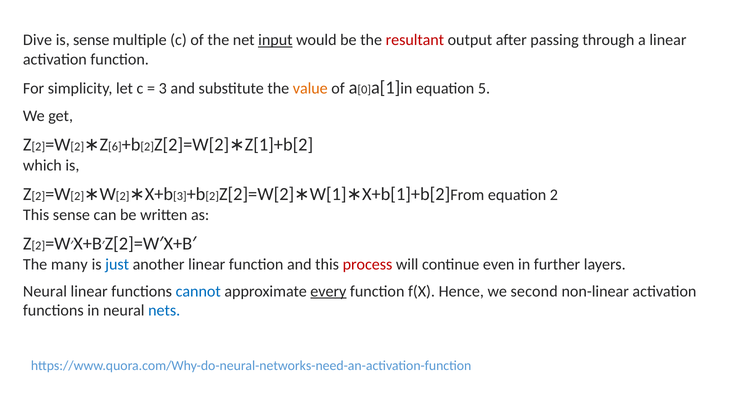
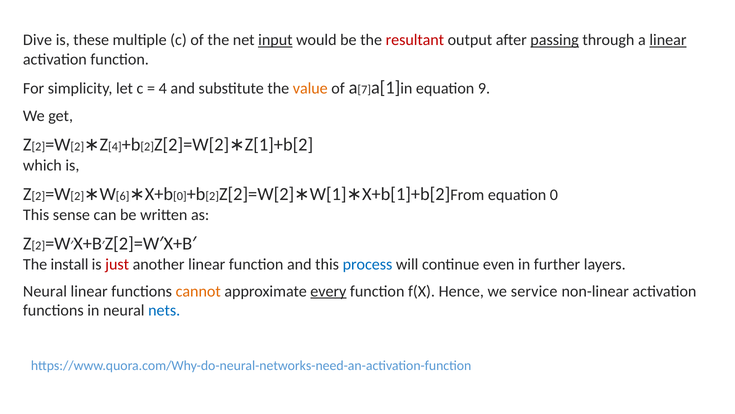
is sense: sense -> these
passing underline: none -> present
linear at (668, 40) underline: none -> present
3 at (163, 88): 3 -> 4
0: 0 -> 7
5: 5 -> 9
6 at (115, 147): 6 -> 4
equation 2: 2 -> 0
2 at (123, 196): 2 -> 6
3 at (180, 196): 3 -> 0
many: many -> install
just colour: blue -> red
process colour: red -> blue
cannot colour: blue -> orange
second: second -> service
